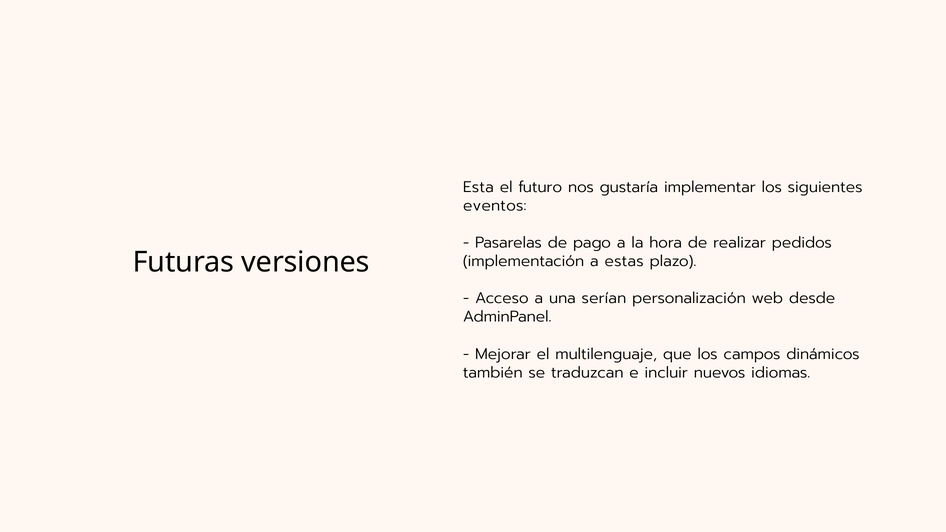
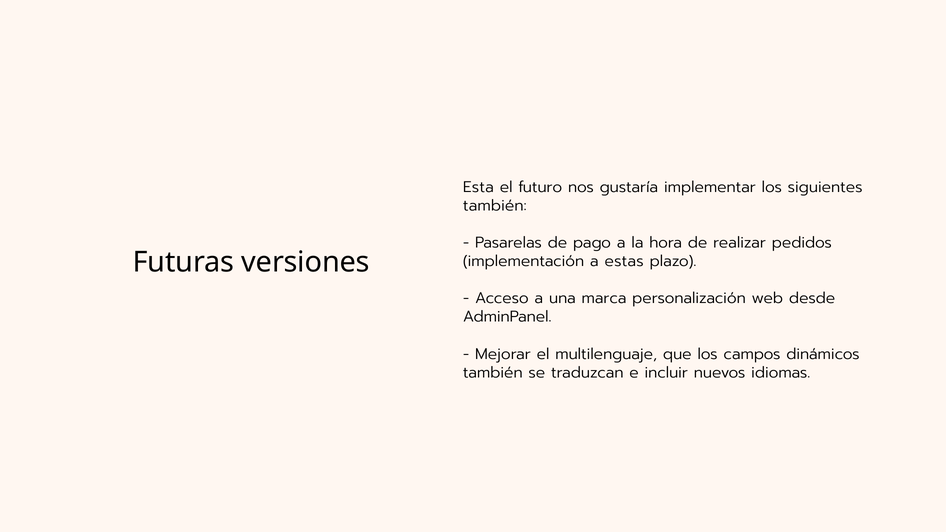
eventos at (495, 206): eventos -> también
serían: serían -> marca
